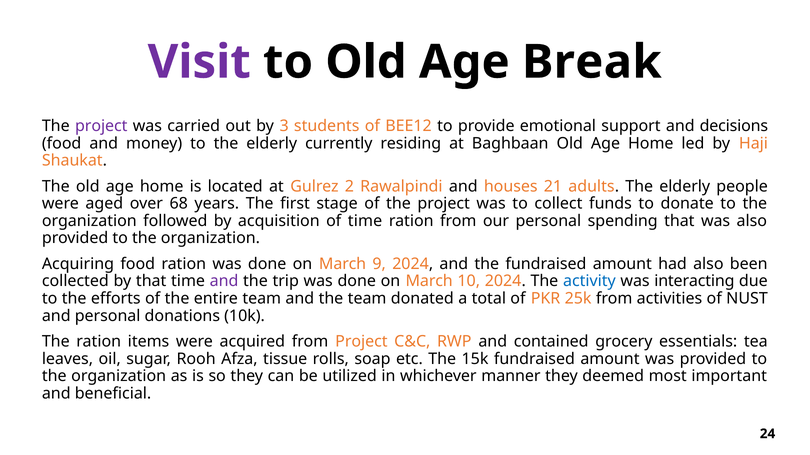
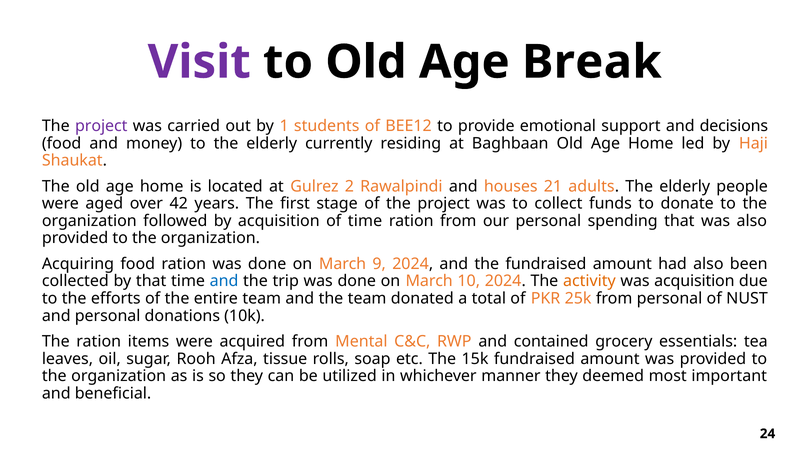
3: 3 -> 1
68: 68 -> 42
and at (224, 282) colour: purple -> blue
activity colour: blue -> orange
was interacting: interacting -> acquisition
from activities: activities -> personal
from Project: Project -> Mental
